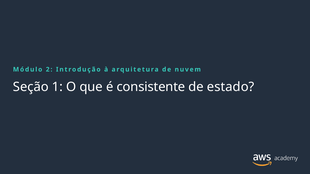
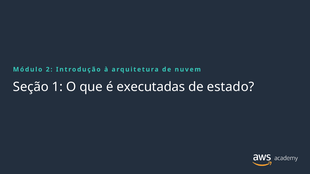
consistente: consistente -> executadas
